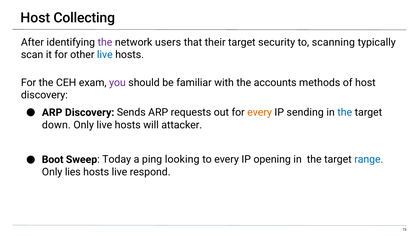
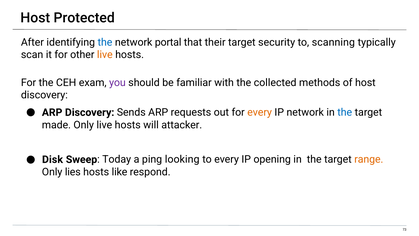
Collecting: Collecting -> Protected
the at (105, 42) colour: purple -> blue
users: users -> portal
live at (105, 55) colour: blue -> orange
accounts: accounts -> collected
IP sending: sending -> network
down: down -> made
Boot: Boot -> Disk
range colour: blue -> orange
hosts live: live -> like
